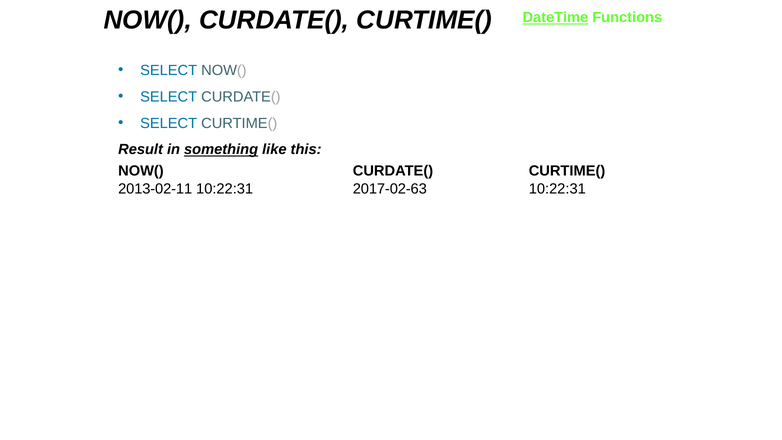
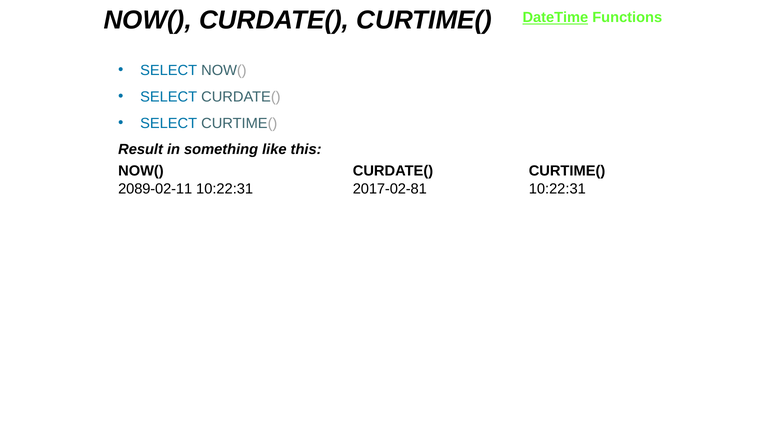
something underline: present -> none
2013-02-11: 2013-02-11 -> 2089-02-11
2017-02-63: 2017-02-63 -> 2017-02-81
